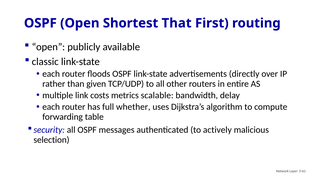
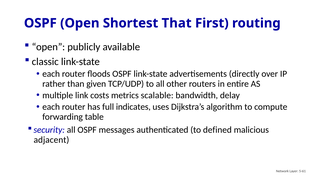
whether: whether -> indicates
actively: actively -> defined
selection: selection -> adjacent
